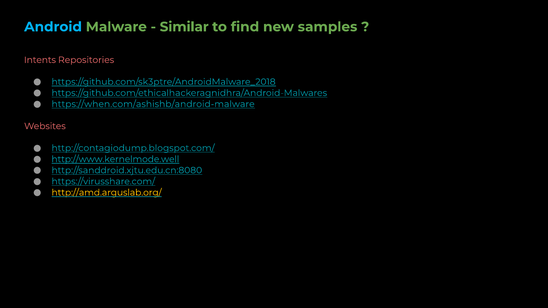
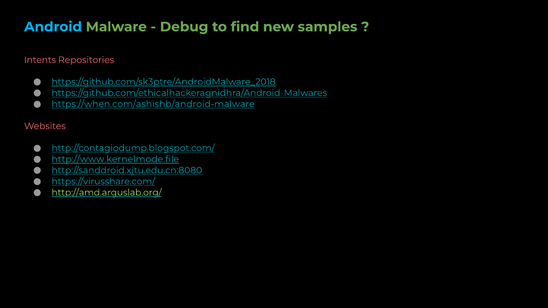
Similar: Similar -> Debug
http://www.kernelmode.well: http://www.kernelmode.well -> http://www.kernelmode.file
http://amd.arguslab.org/ colour: yellow -> light green
